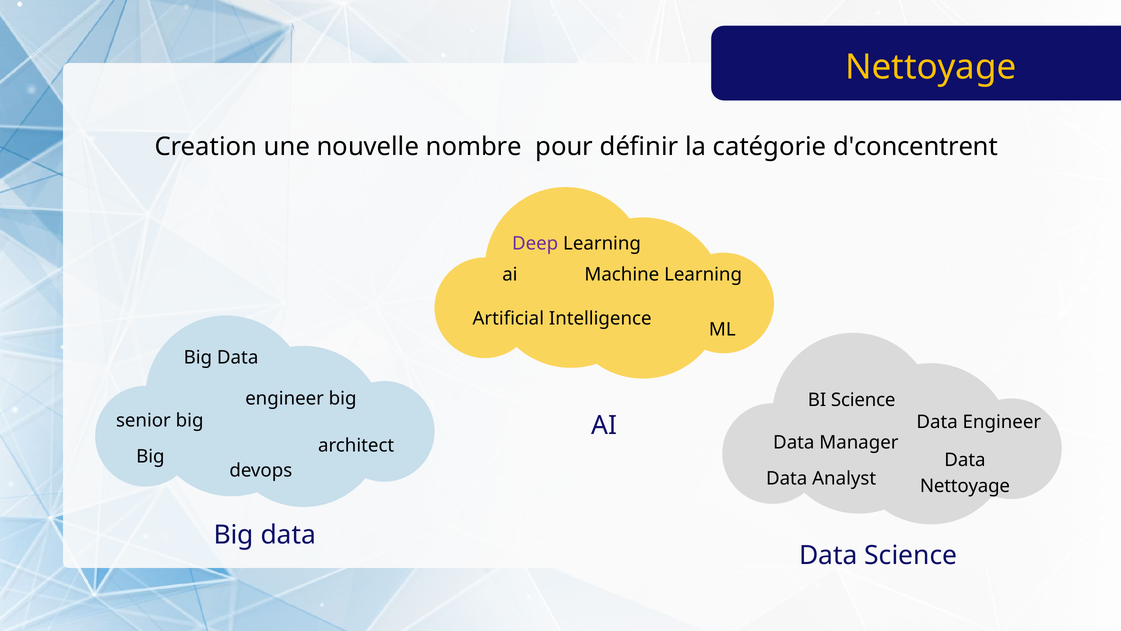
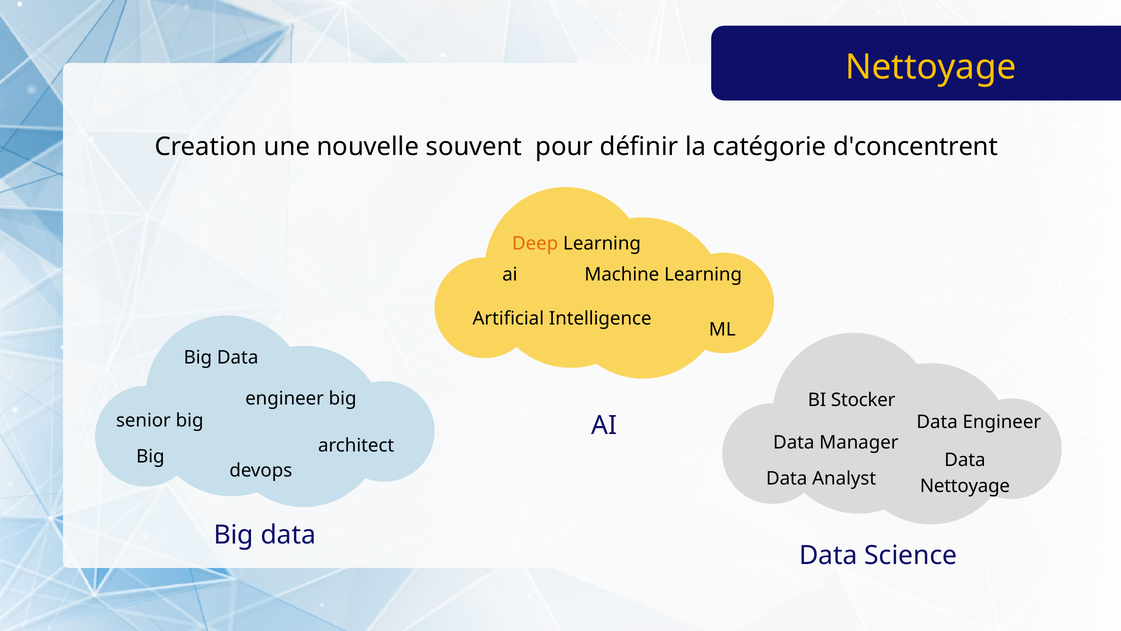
nombre: nombre -> souvent
Deep colour: purple -> orange
BI Science: Science -> Stocker
